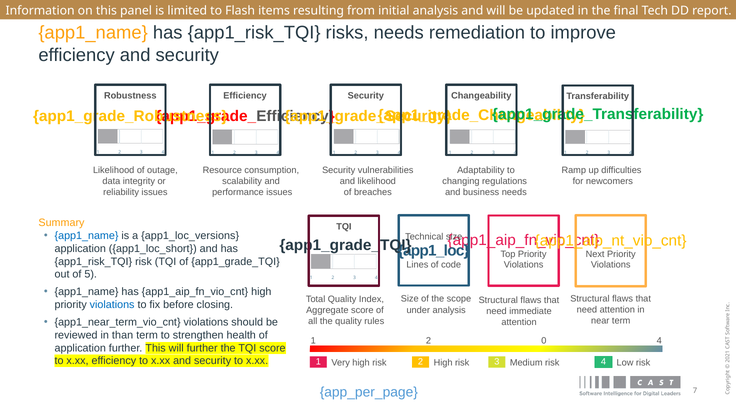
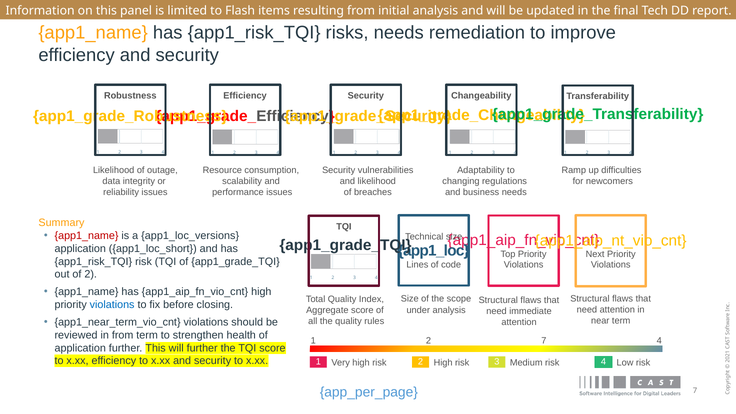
app1_name at (87, 236) colour: blue -> red
of 5: 5 -> 2
in than: than -> from
0 at (544, 341): 0 -> 7
